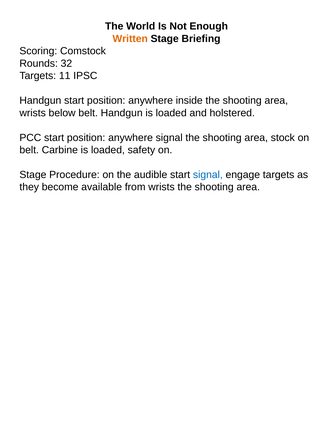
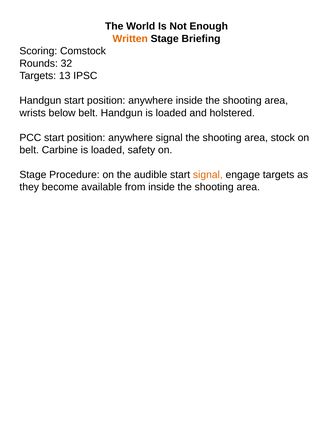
11: 11 -> 13
signal at (208, 175) colour: blue -> orange
from wrists: wrists -> inside
